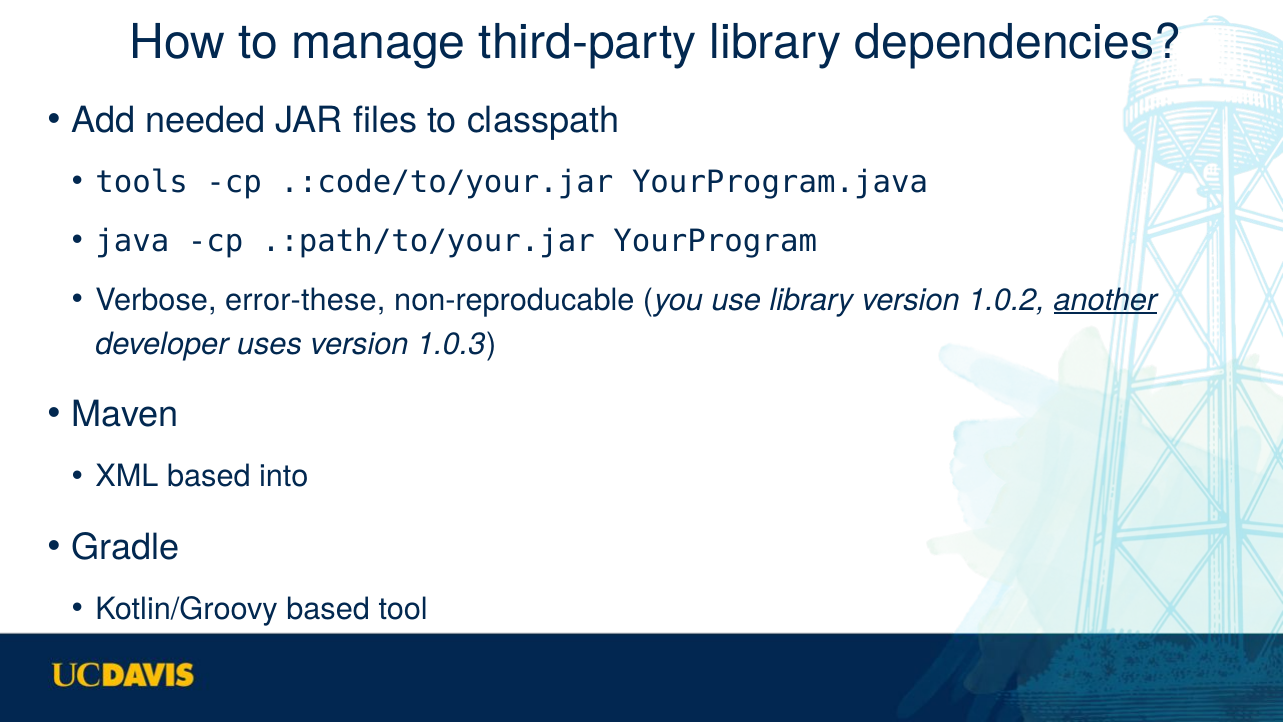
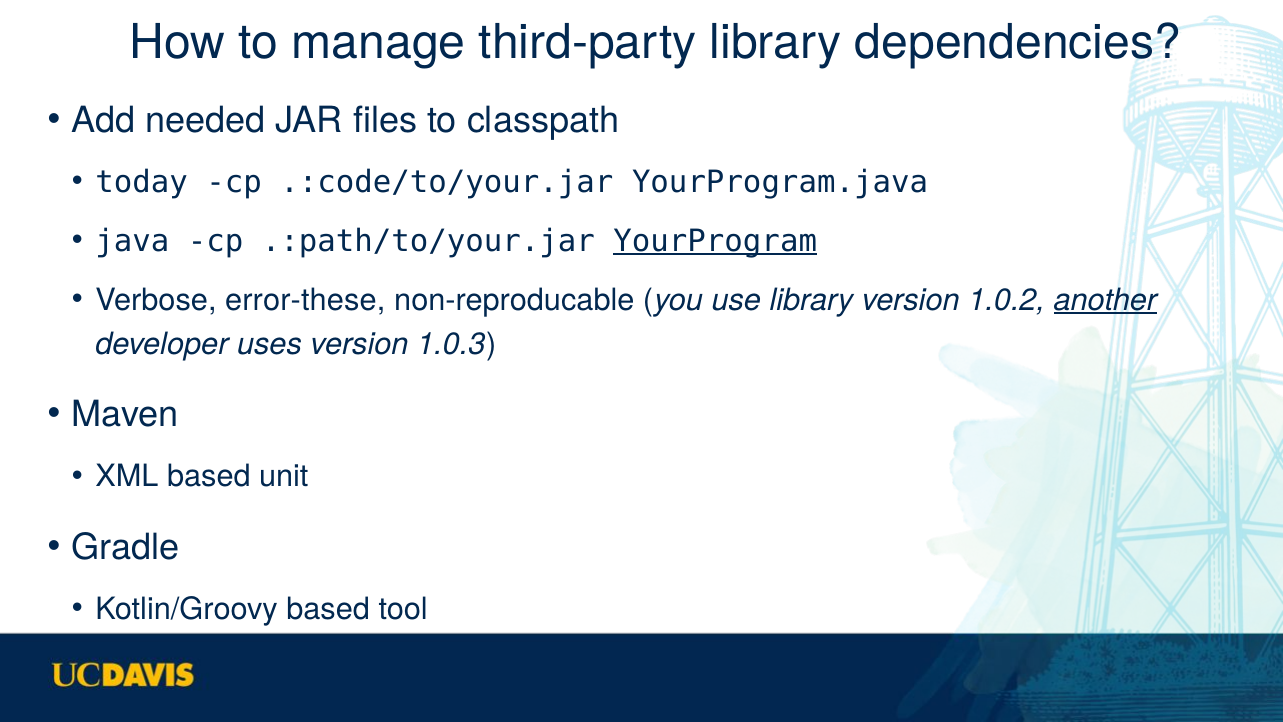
tools: tools -> today
YourProgram underline: none -> present
into: into -> unit
